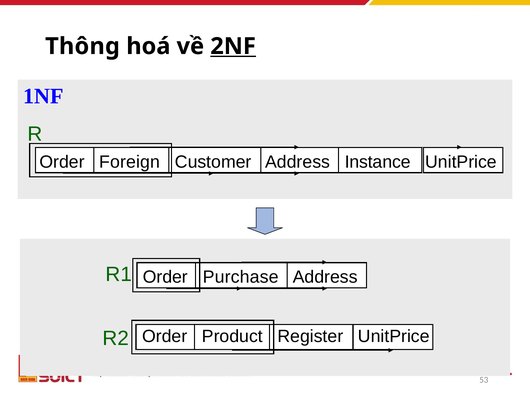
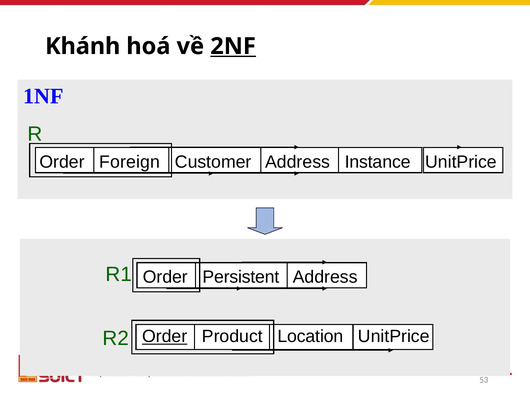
Thông: Thông -> Khánh
Purchase: Purchase -> Persistent
Order at (165, 336) underline: none -> present
Register: Register -> Location
